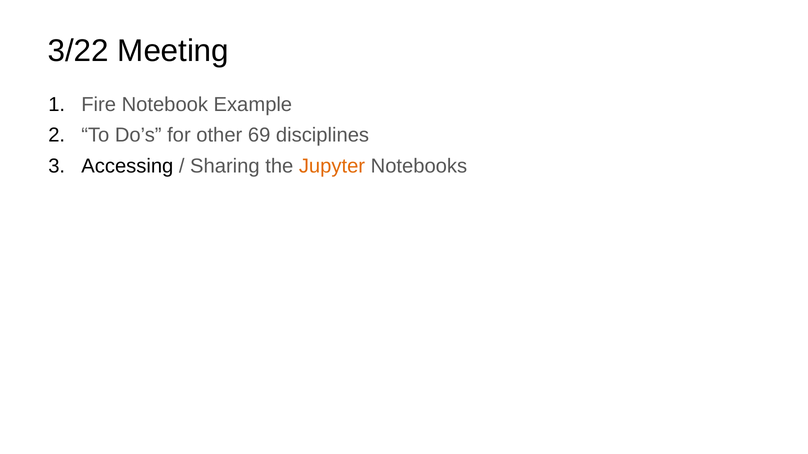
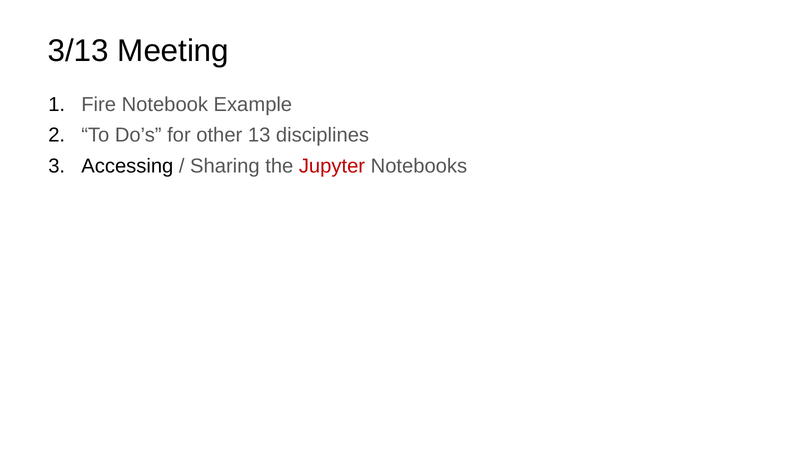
3/22: 3/22 -> 3/13
69: 69 -> 13
Jupyter colour: orange -> red
